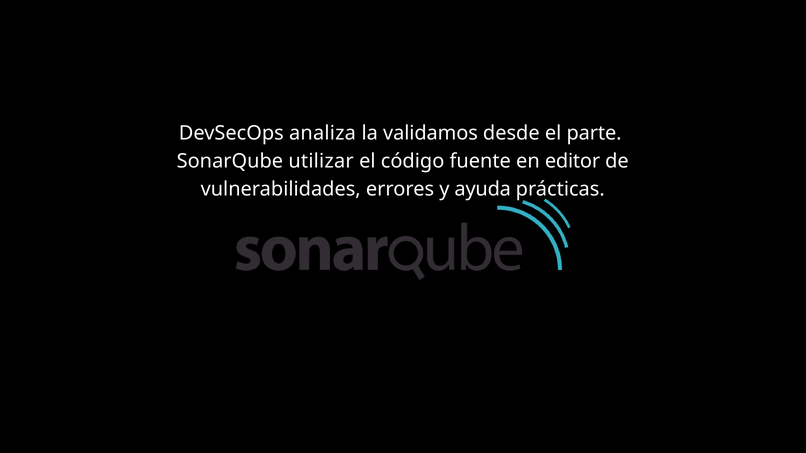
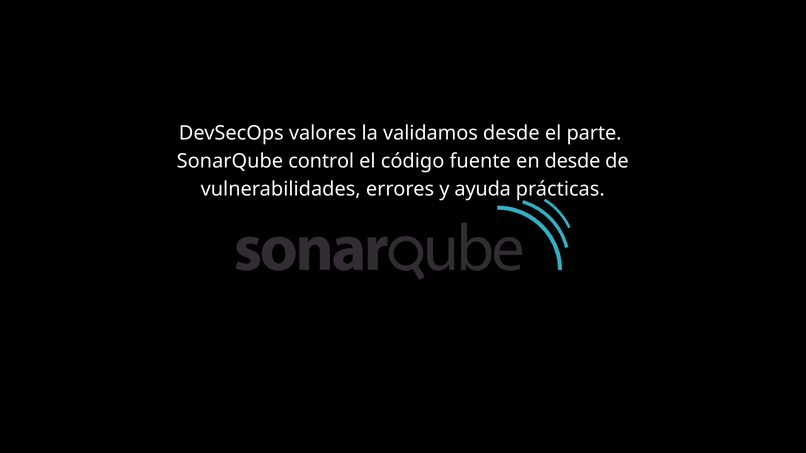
analiza: analiza -> valores
utilizar: utilizar -> control
en editor: editor -> desde
